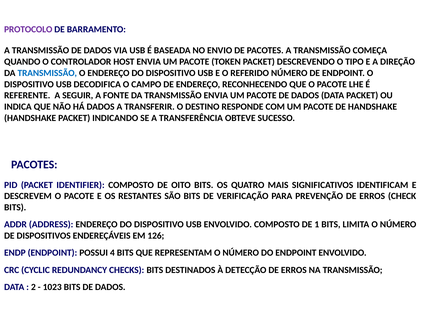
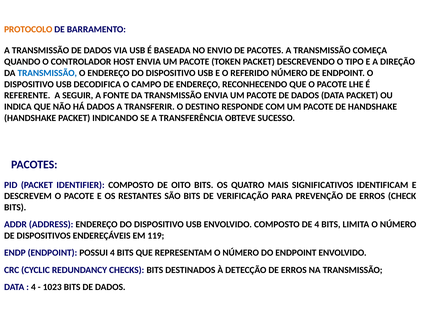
PROTOCOLO colour: purple -> orange
DE 1: 1 -> 4
126: 126 -> 119
2 at (33, 287): 2 -> 4
